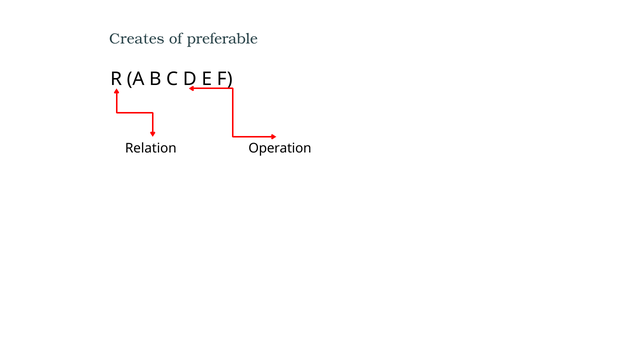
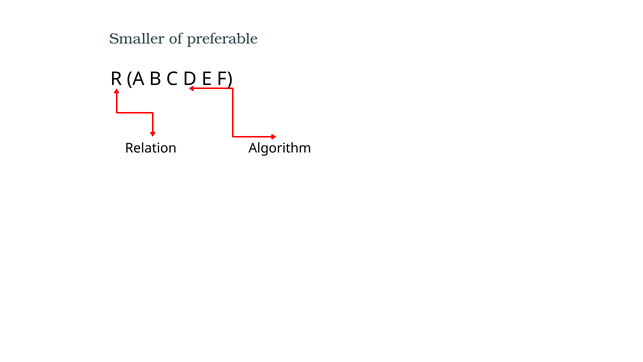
Creates: Creates -> Smaller
Operation: Operation -> Algorithm
